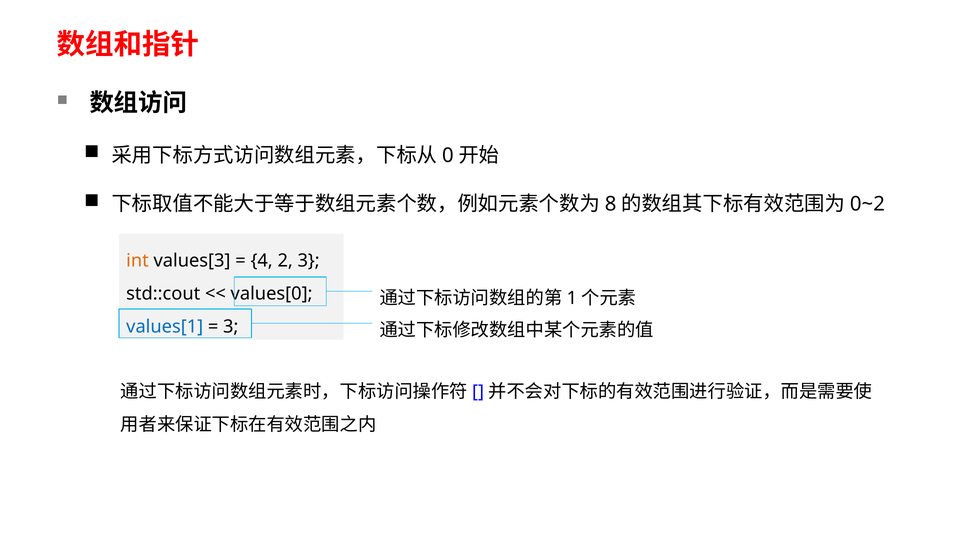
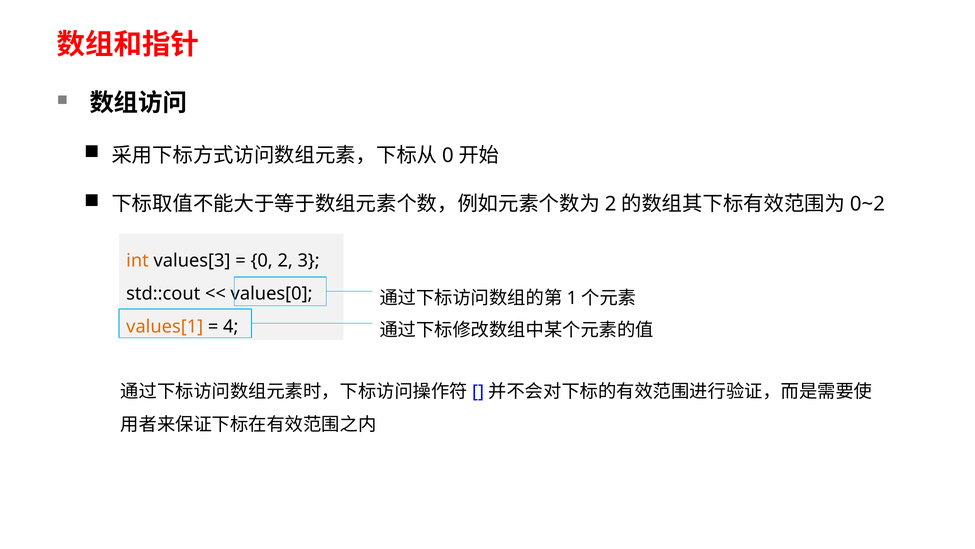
8 at (611, 204): 8 -> 2
4 at (262, 260): 4 -> 0
values[1 colour: blue -> orange
3 at (231, 326): 3 -> 4
